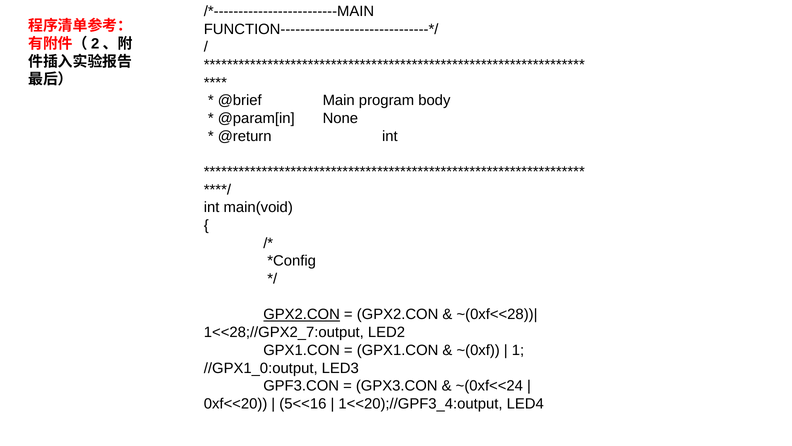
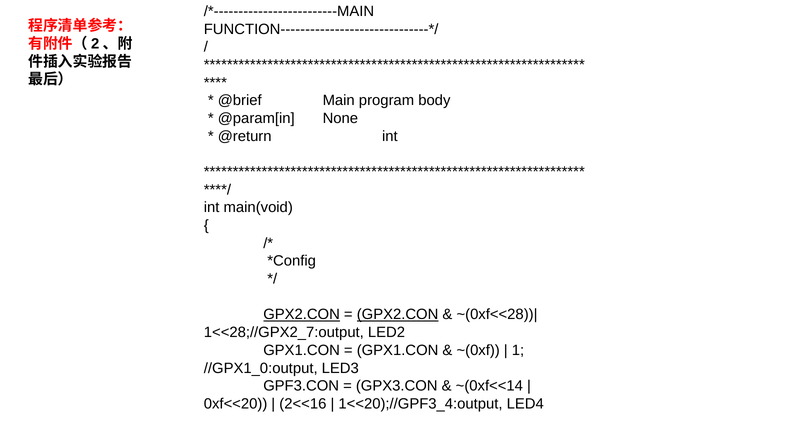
GPX2.CON at (398, 314) underline: none -> present
~(0xf<<24: ~(0xf<<24 -> ~(0xf<<14
5<<16: 5<<16 -> 2<<16
